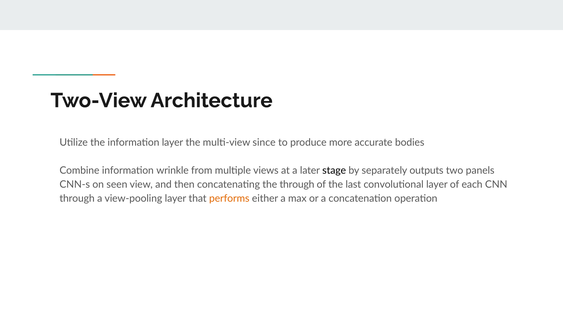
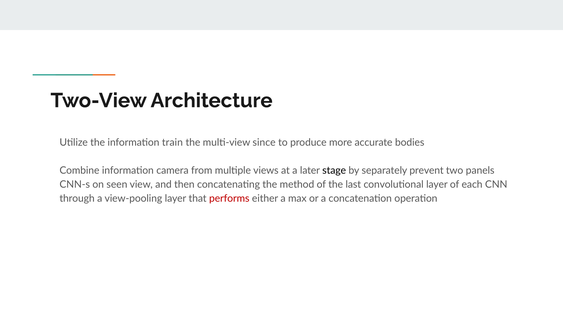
information layer: layer -> train
wrinkle: wrinkle -> camera
outputs: outputs -> prevent
the through: through -> method
performs colour: orange -> red
